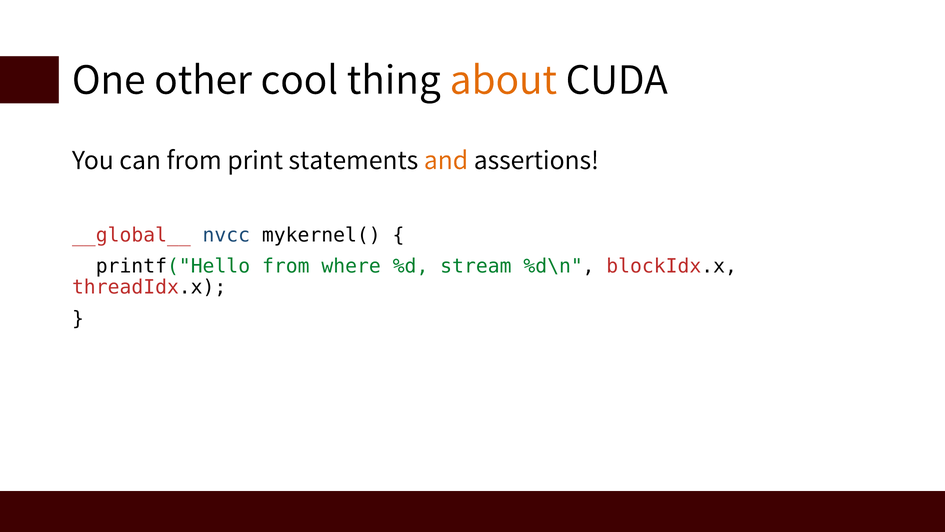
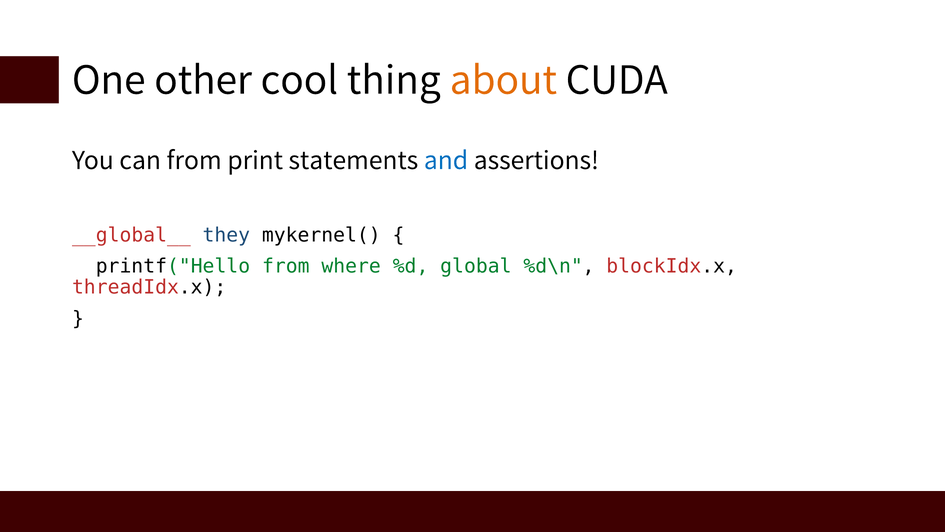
and colour: orange -> blue
nvcc: nvcc -> they
stream: stream -> global
